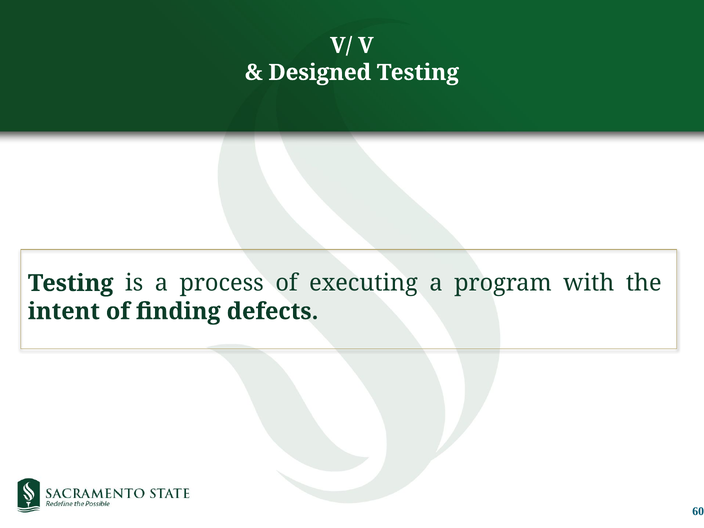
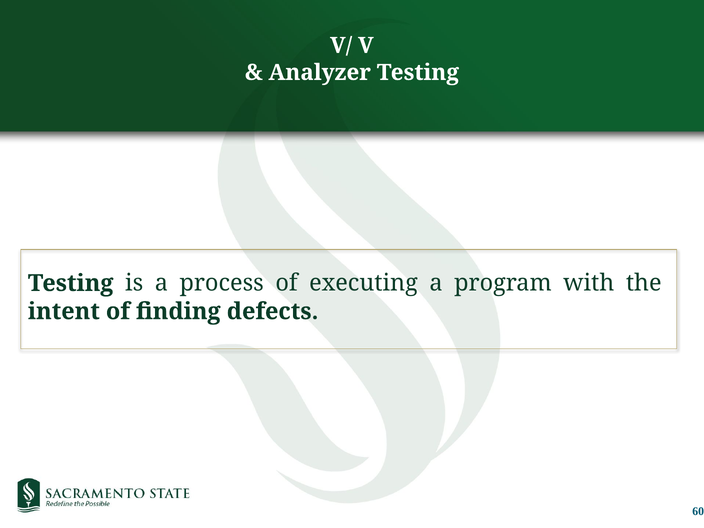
Designed: Designed -> Analyzer
